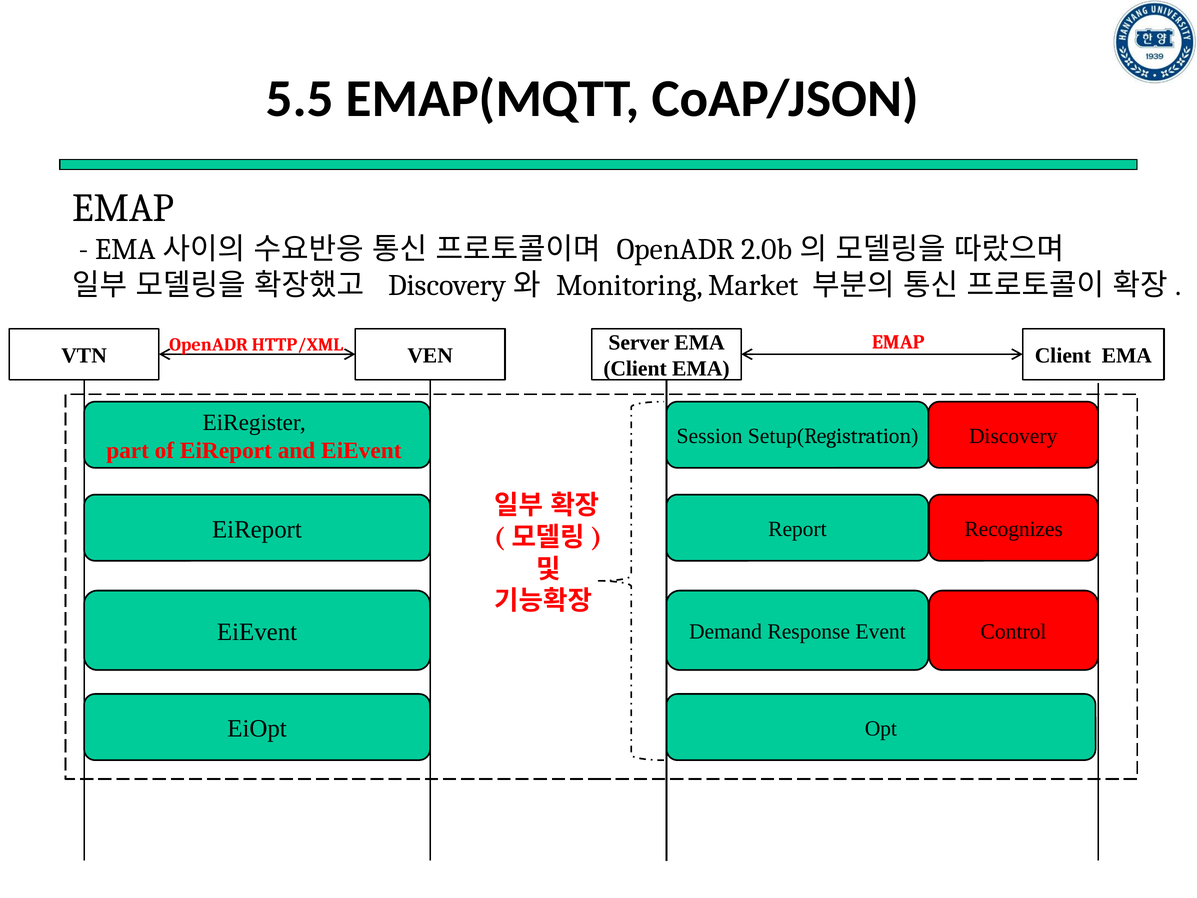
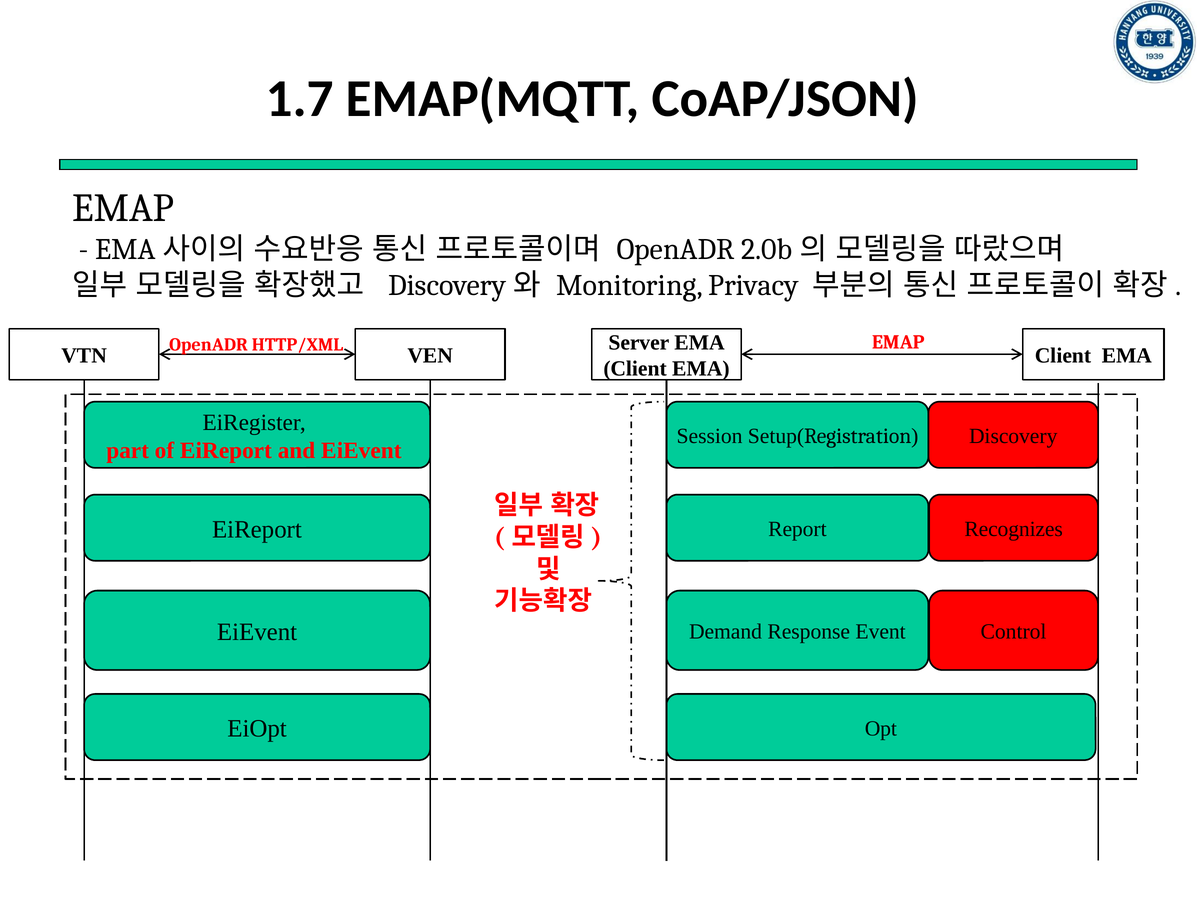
5.5: 5.5 -> 1.7
Market: Market -> Privacy
